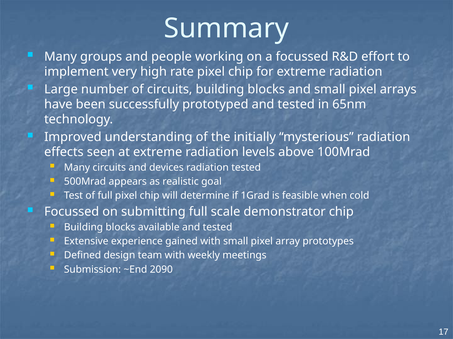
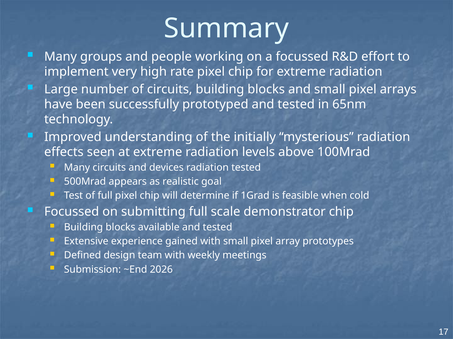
2090: 2090 -> 2026
